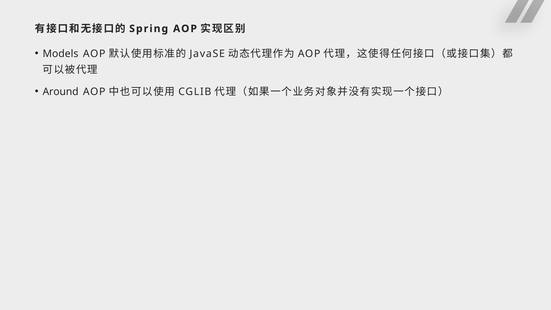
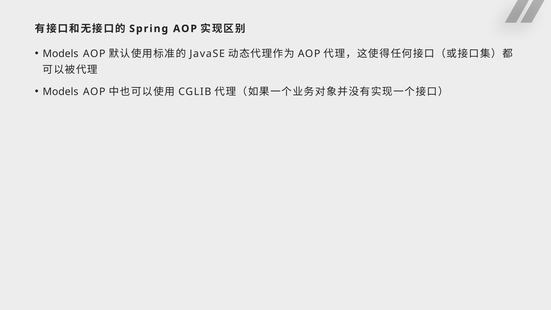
Around at (61, 92): Around -> Models
